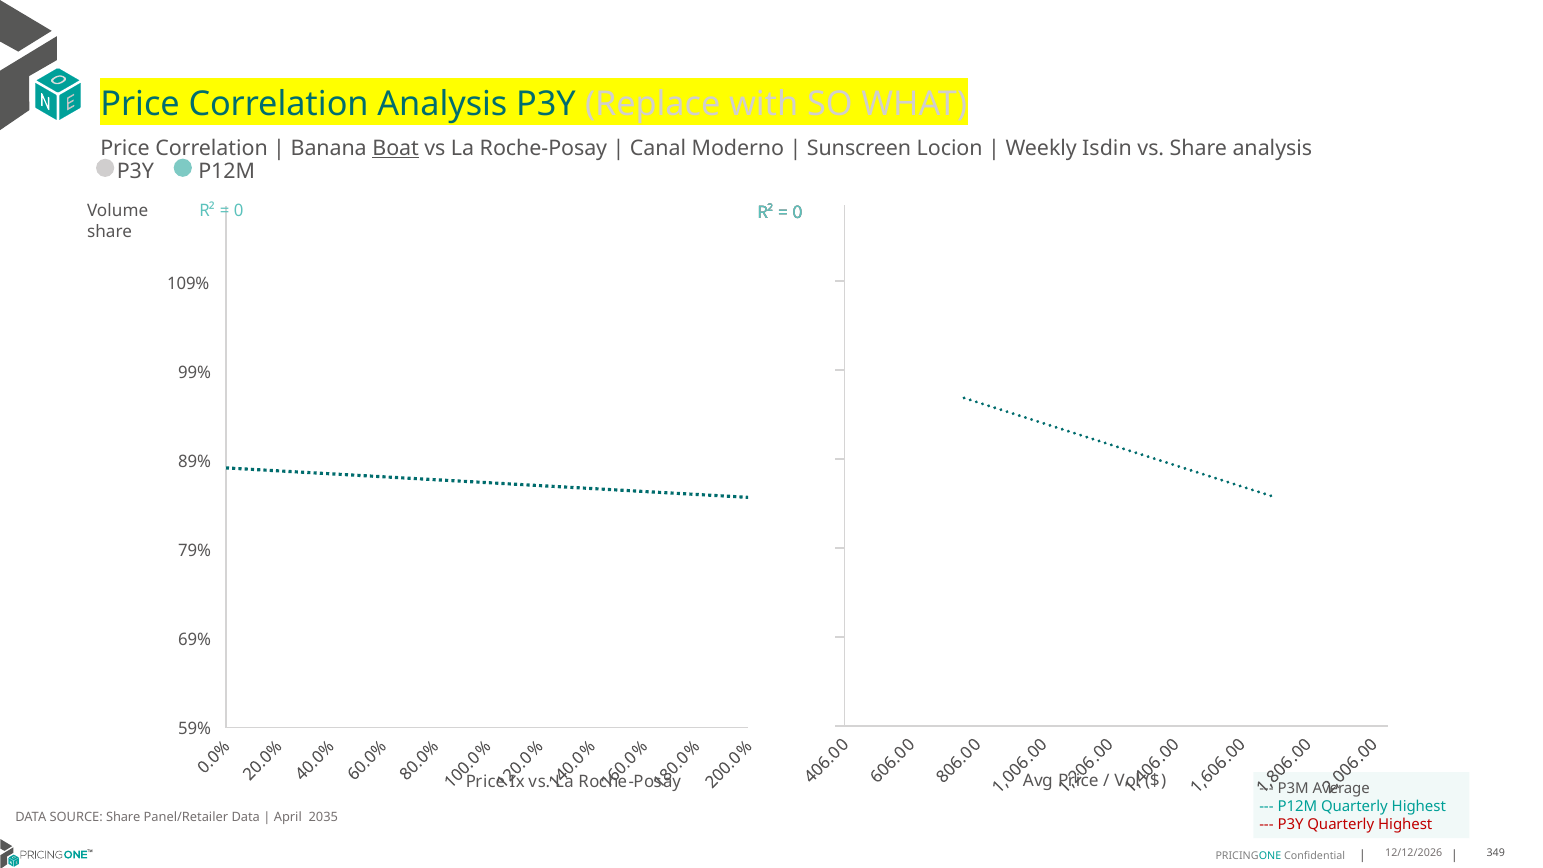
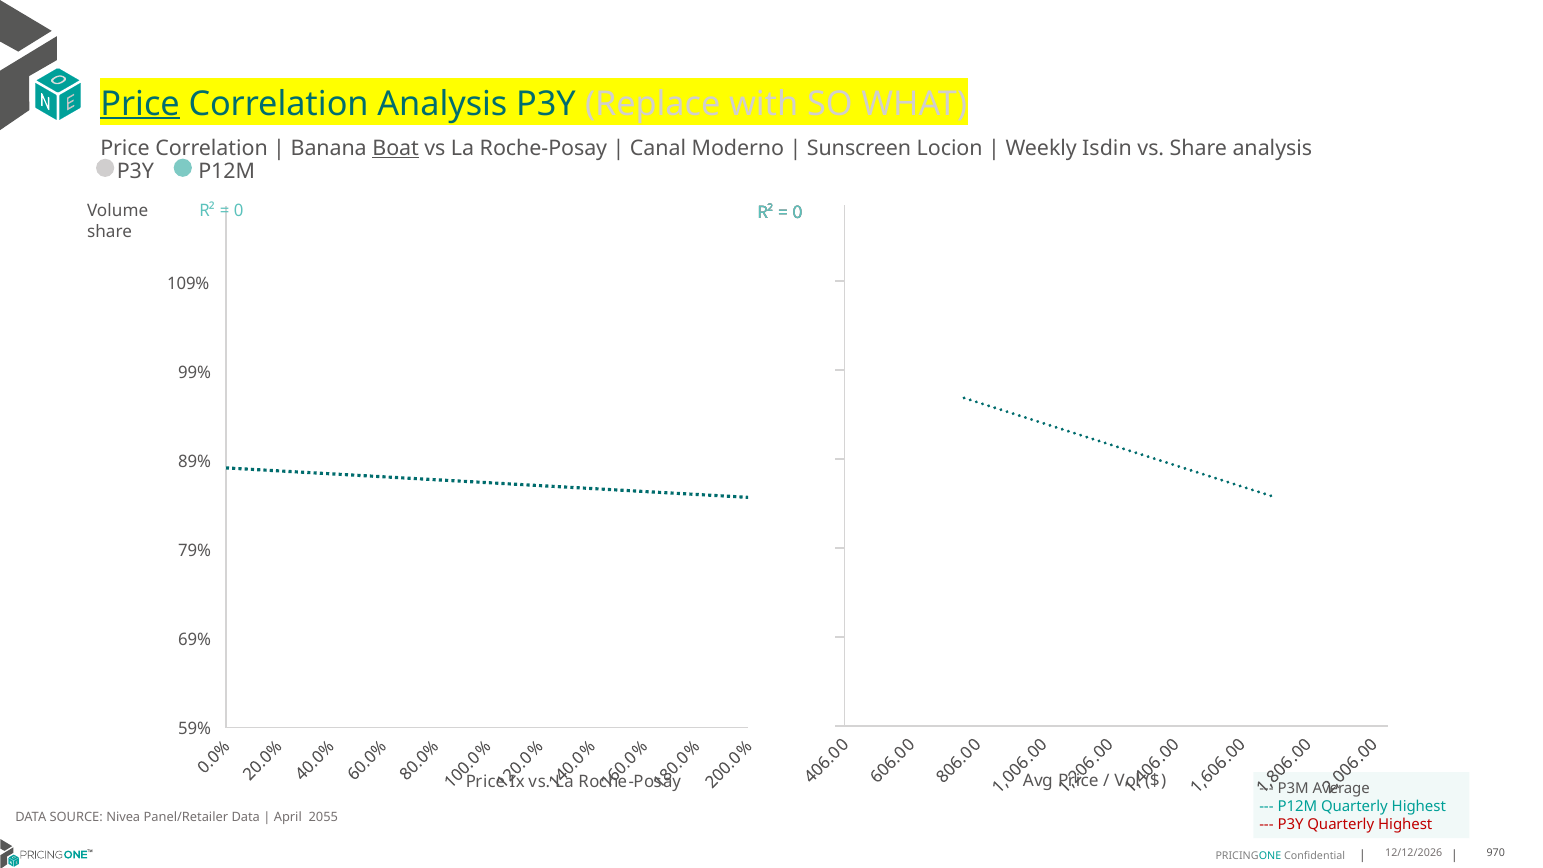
Price at (140, 104) underline: none -> present
SOURCE Share: Share -> Nivea
2035: 2035 -> 2055
349: 349 -> 970
